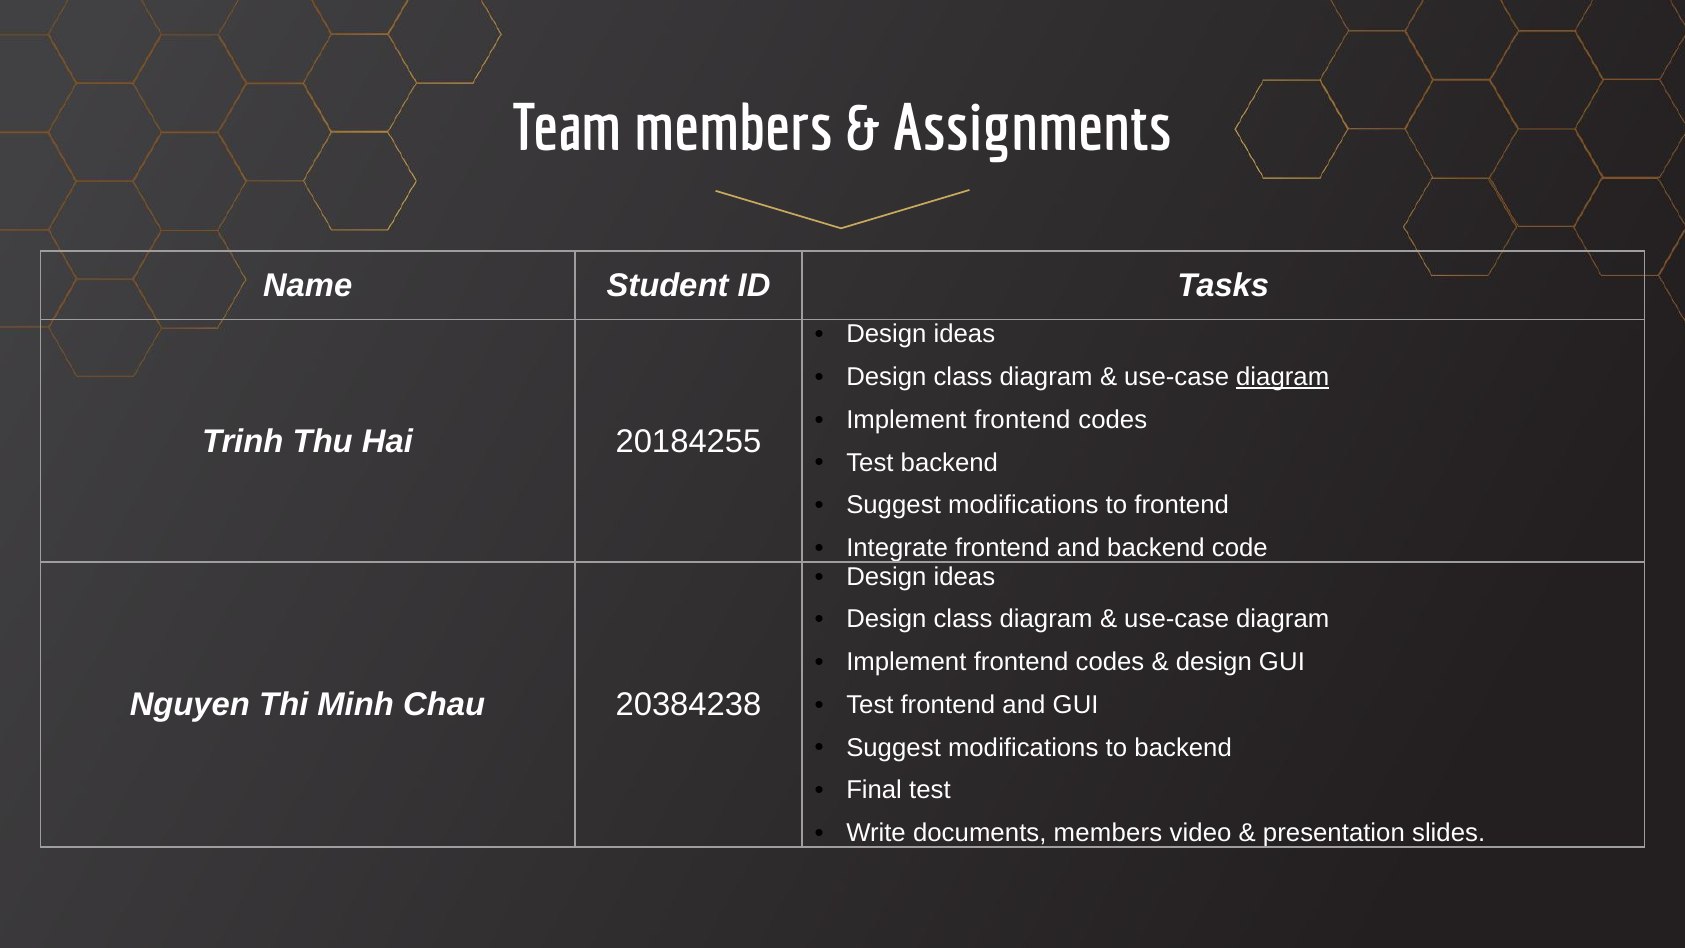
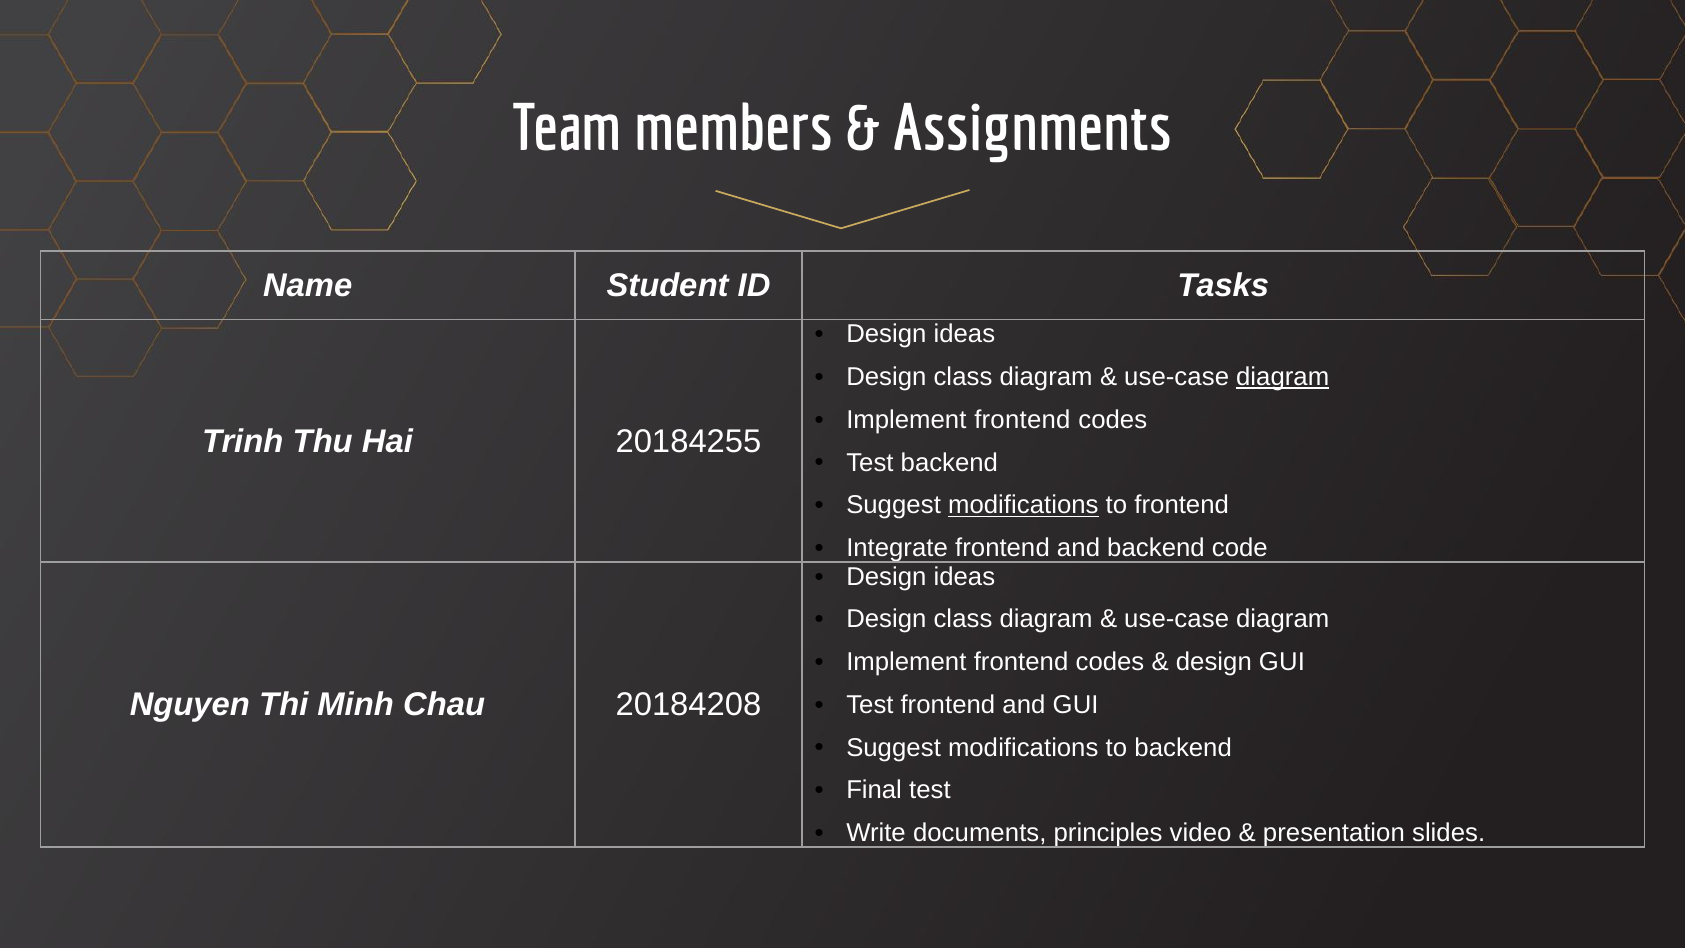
modifications at (1023, 505) underline: none -> present
20384238: 20384238 -> 20184208
documents members: members -> principles
